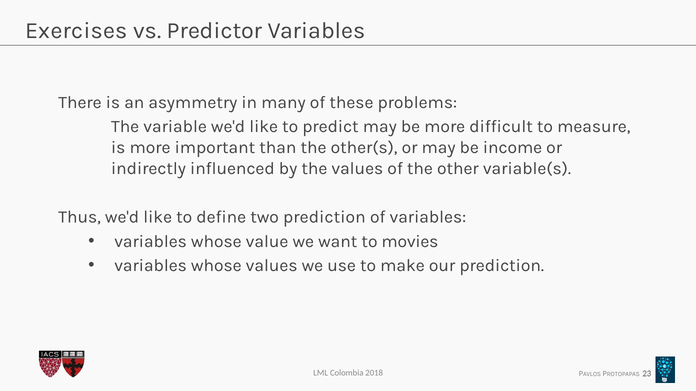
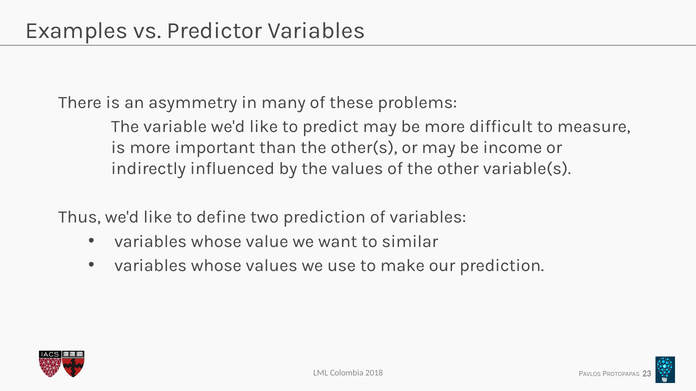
Exercises: Exercises -> Examples
movies: movies -> similar
